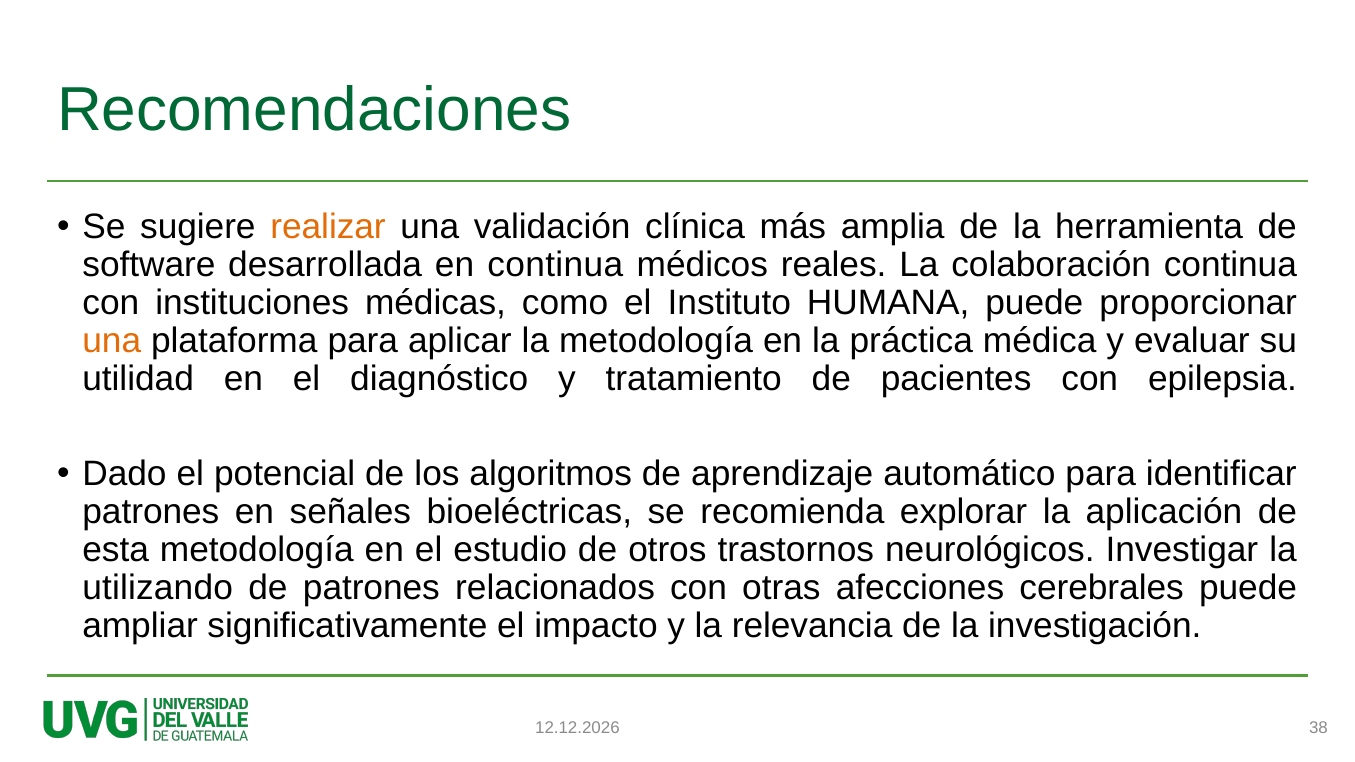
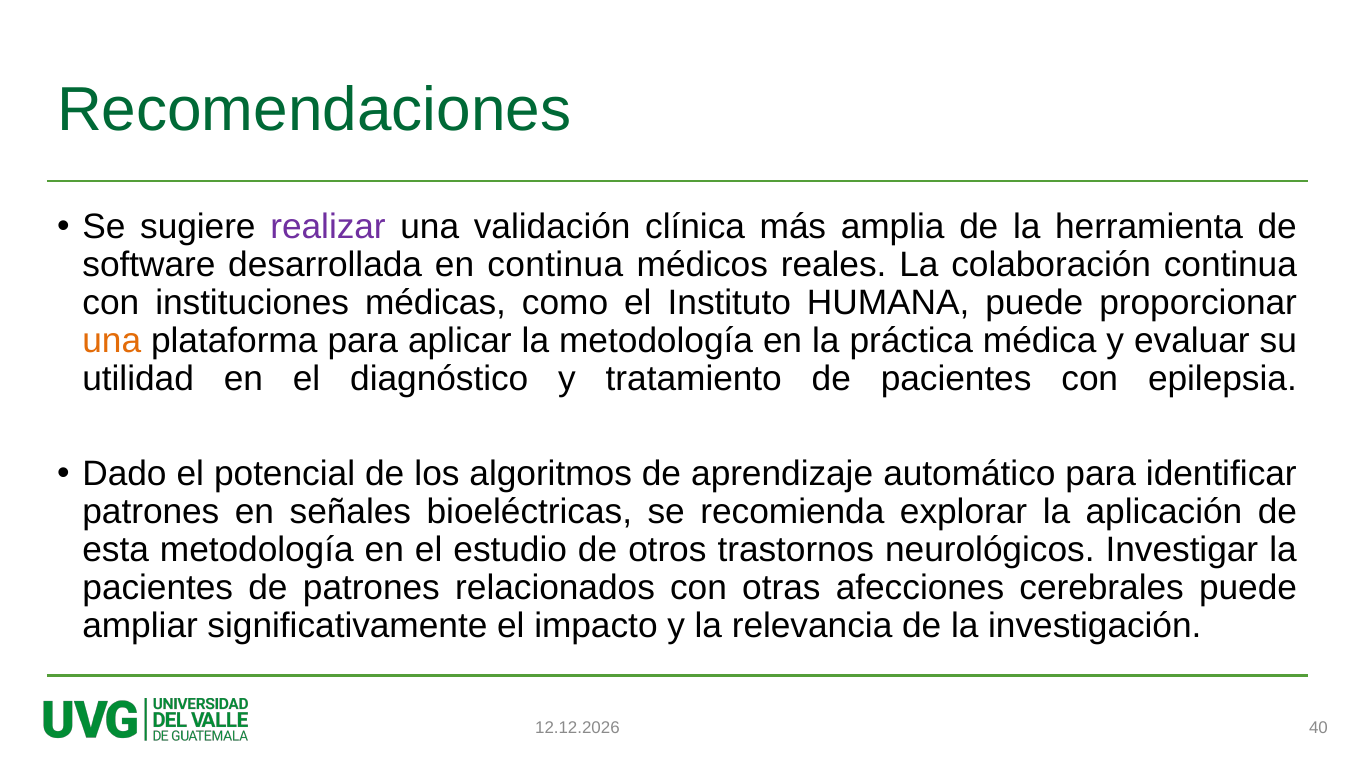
realizar colour: orange -> purple
utilizando at (158, 588): utilizando -> pacientes
38: 38 -> 40
